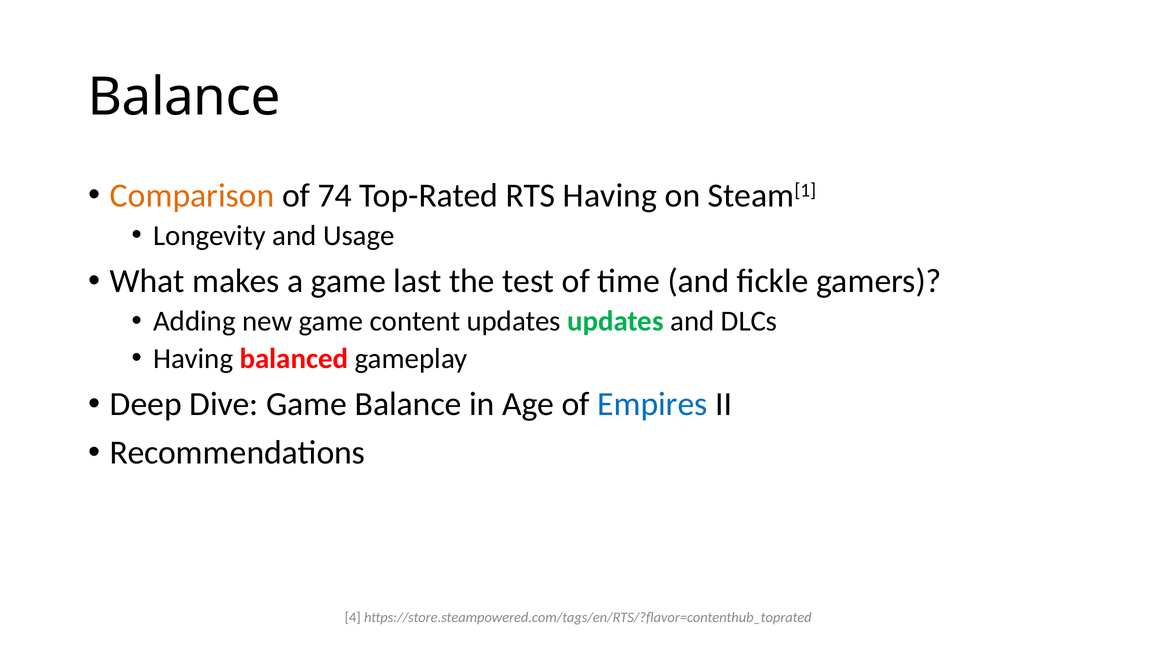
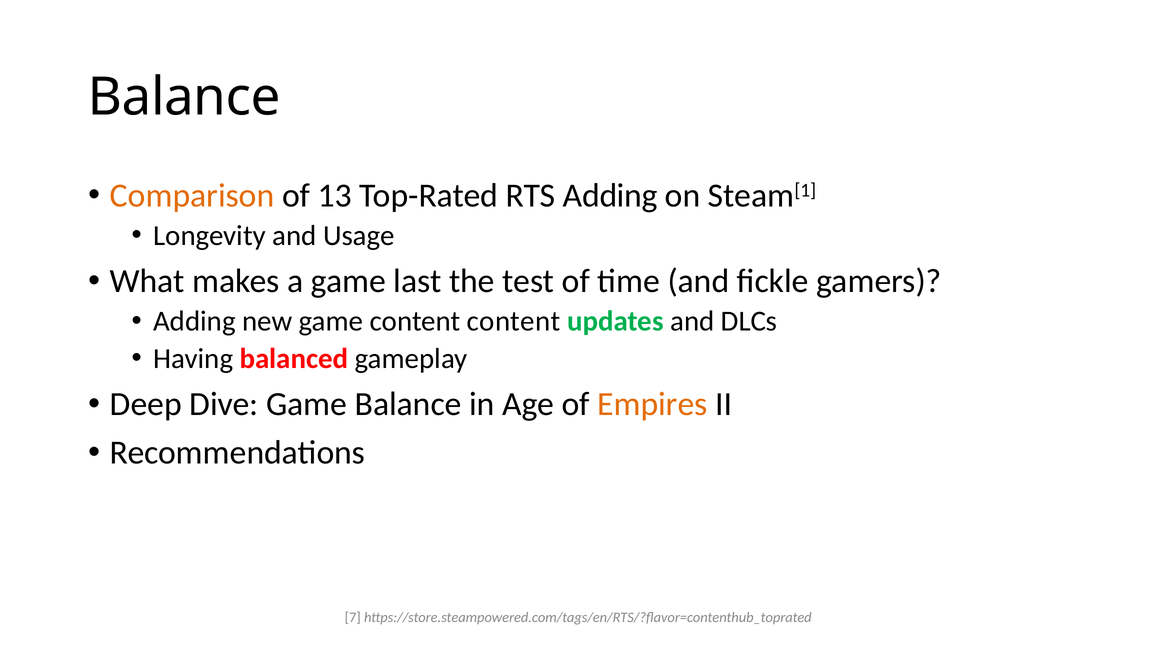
74: 74 -> 13
RTS Having: Having -> Adding
content updates: updates -> content
Empires colour: blue -> orange
4: 4 -> 7
